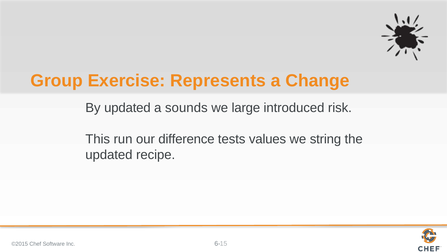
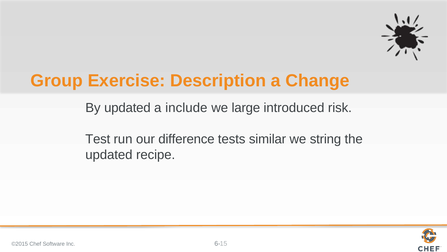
Represents: Represents -> Description
sounds: sounds -> include
This: This -> Test
values: values -> similar
